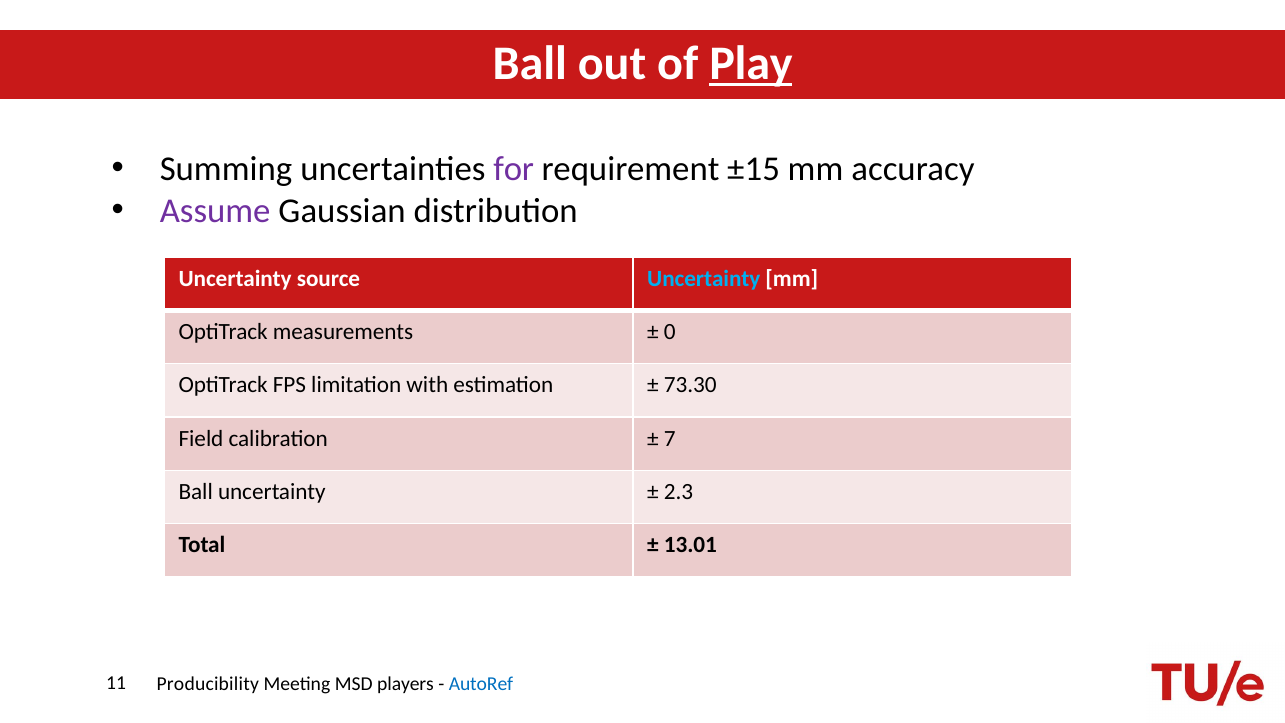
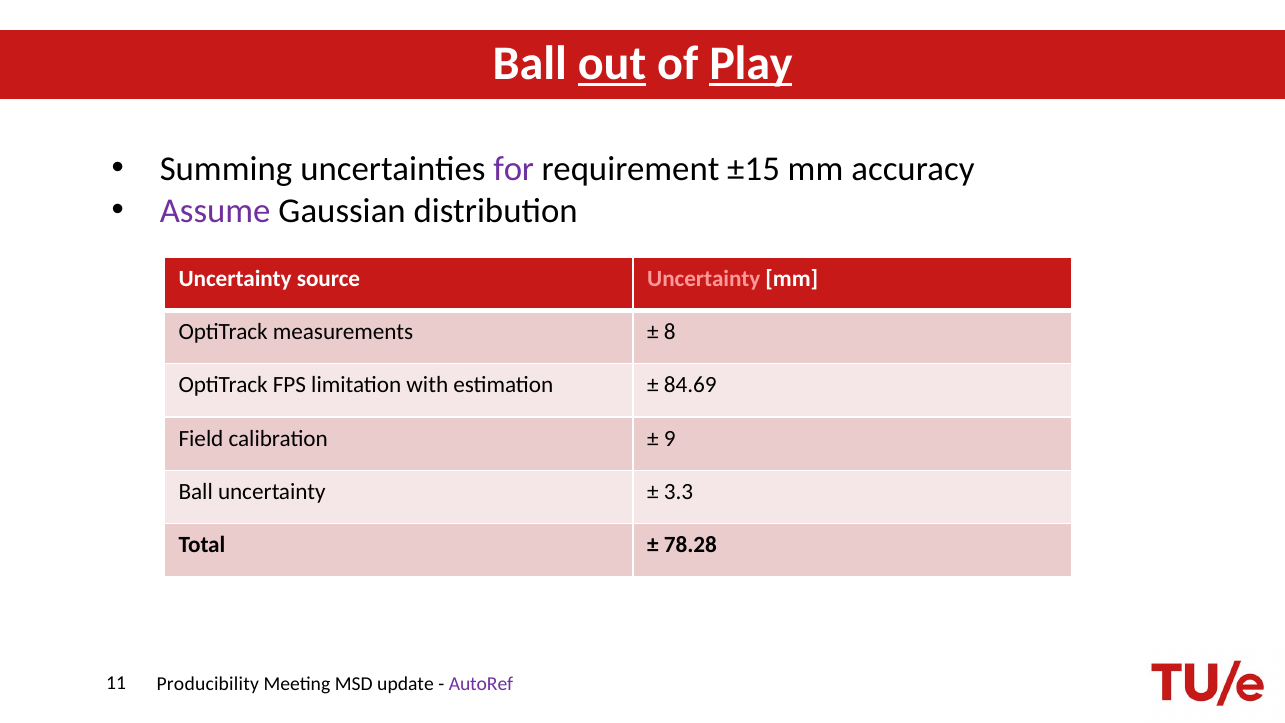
out underline: none -> present
Uncertainty at (704, 278) colour: light blue -> pink
0: 0 -> 8
73.30: 73.30 -> 84.69
7: 7 -> 9
2.3: 2.3 -> 3.3
13.01: 13.01 -> 78.28
players: players -> update
AutoRef colour: blue -> purple
